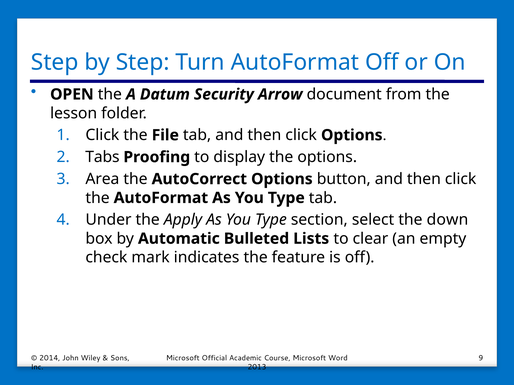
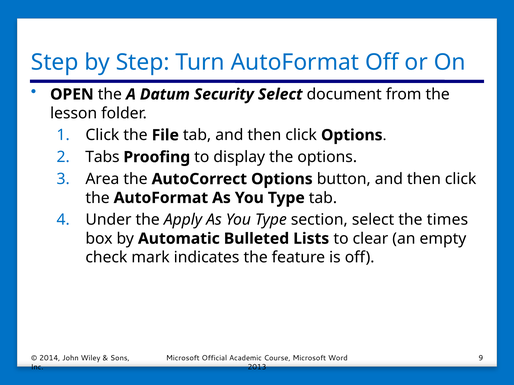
Security Arrow: Arrow -> Select
down: down -> times
